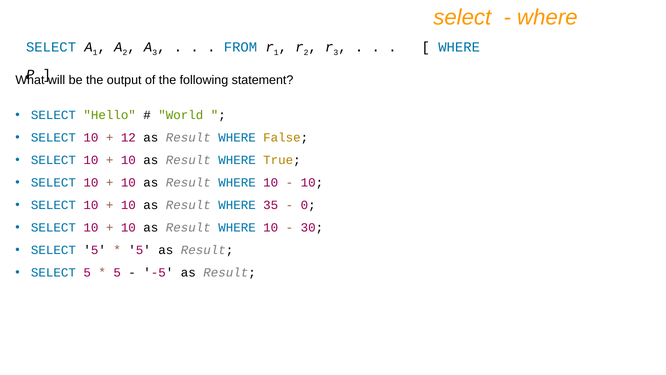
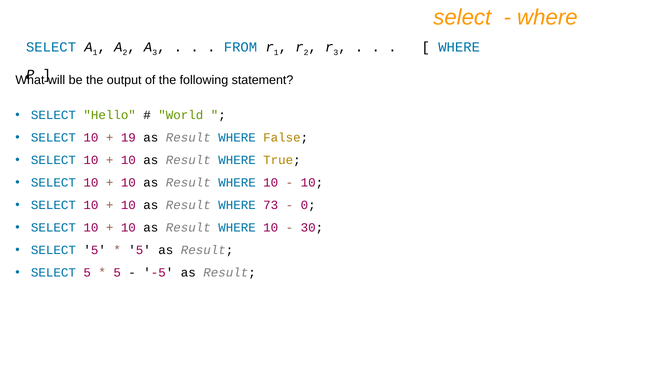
12: 12 -> 19
35: 35 -> 73
